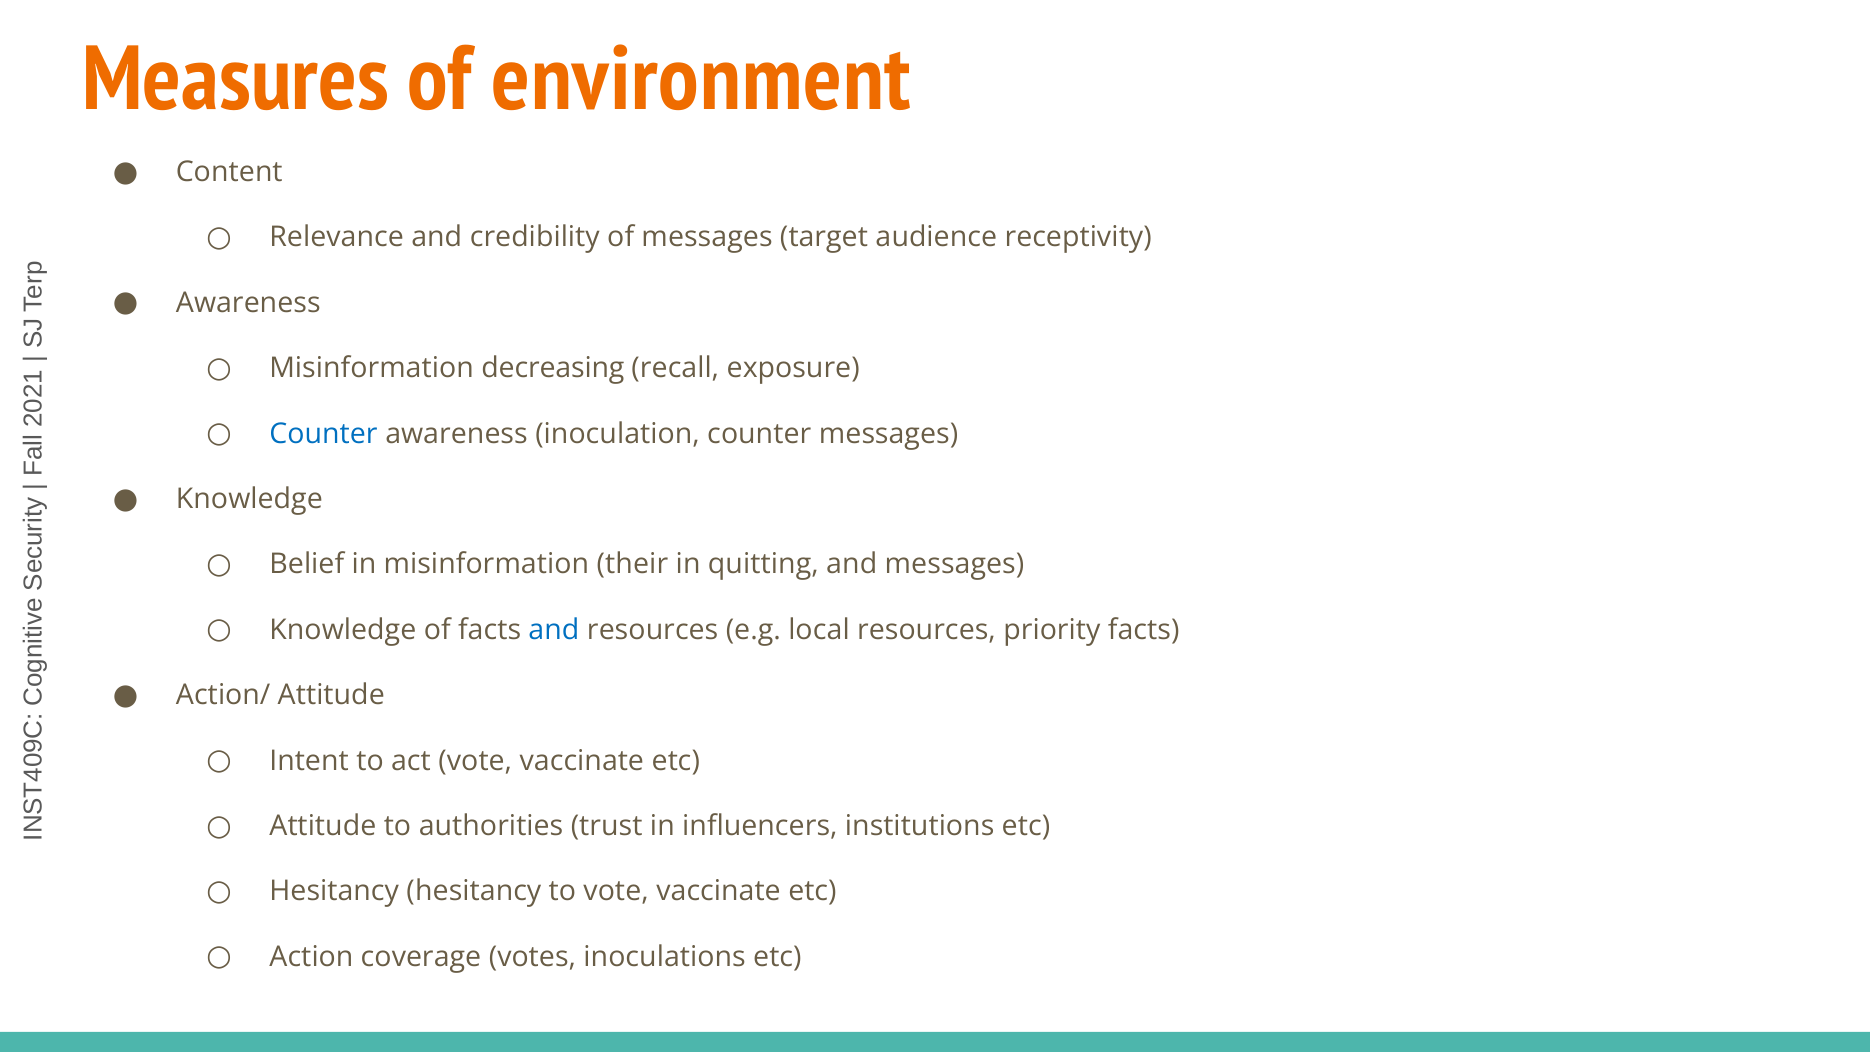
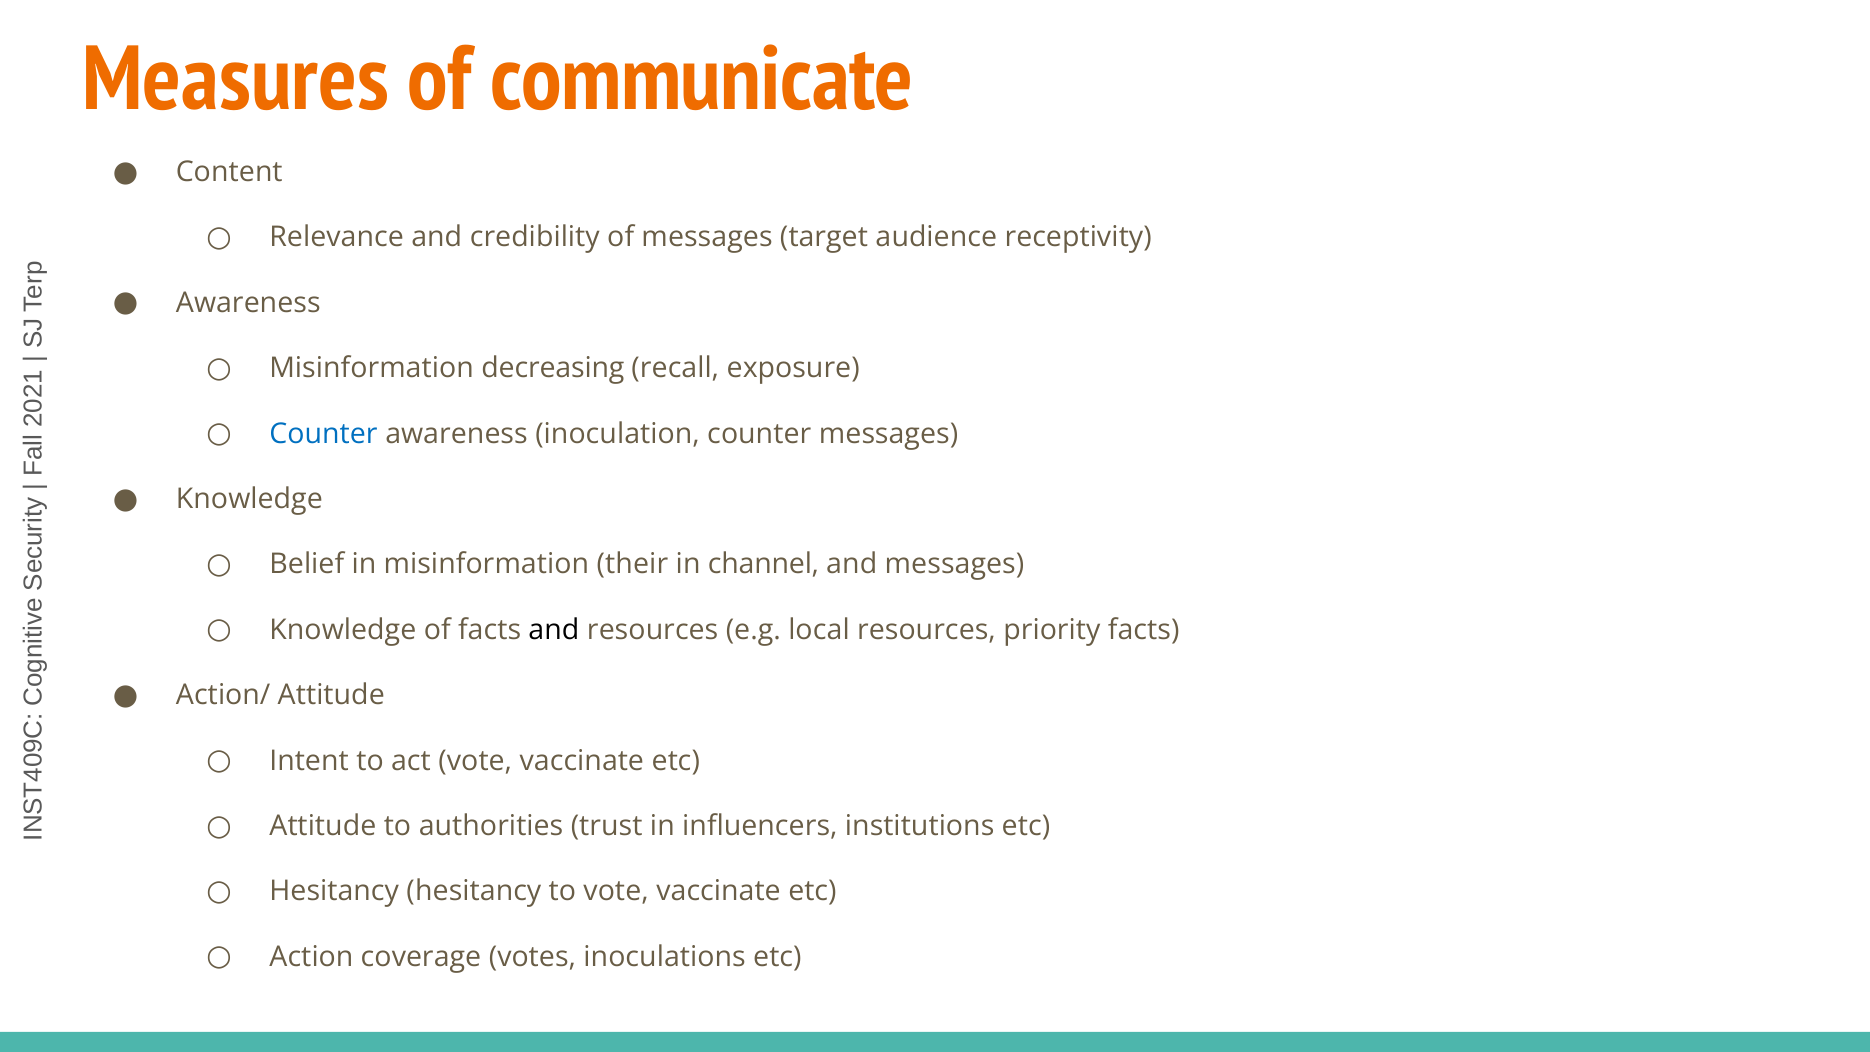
environment: environment -> communicate
quitting: quitting -> channel
and at (554, 630) colour: blue -> black
